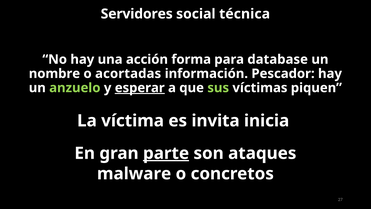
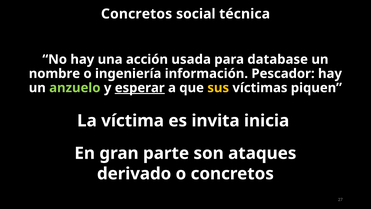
Servidores at (137, 14): Servidores -> Concretos
forma: forma -> usada
acortadas: acortadas -> ingeniería
sus colour: light green -> yellow
parte underline: present -> none
malware: malware -> derivado
